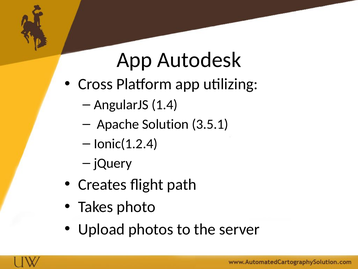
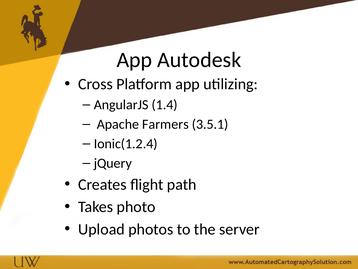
Solution: Solution -> Farmers
